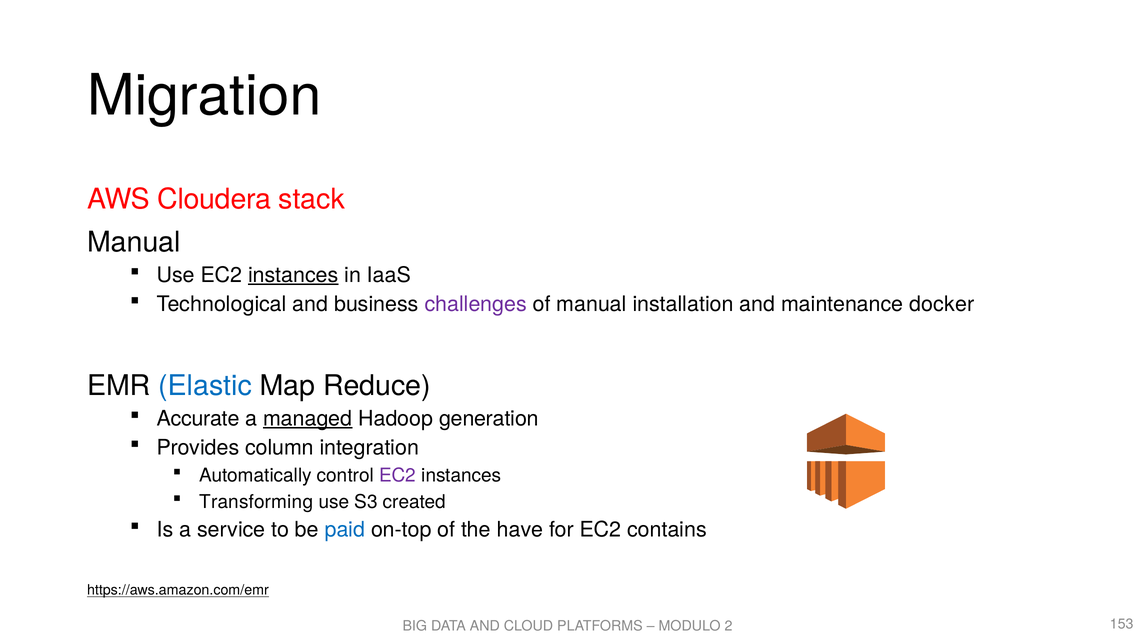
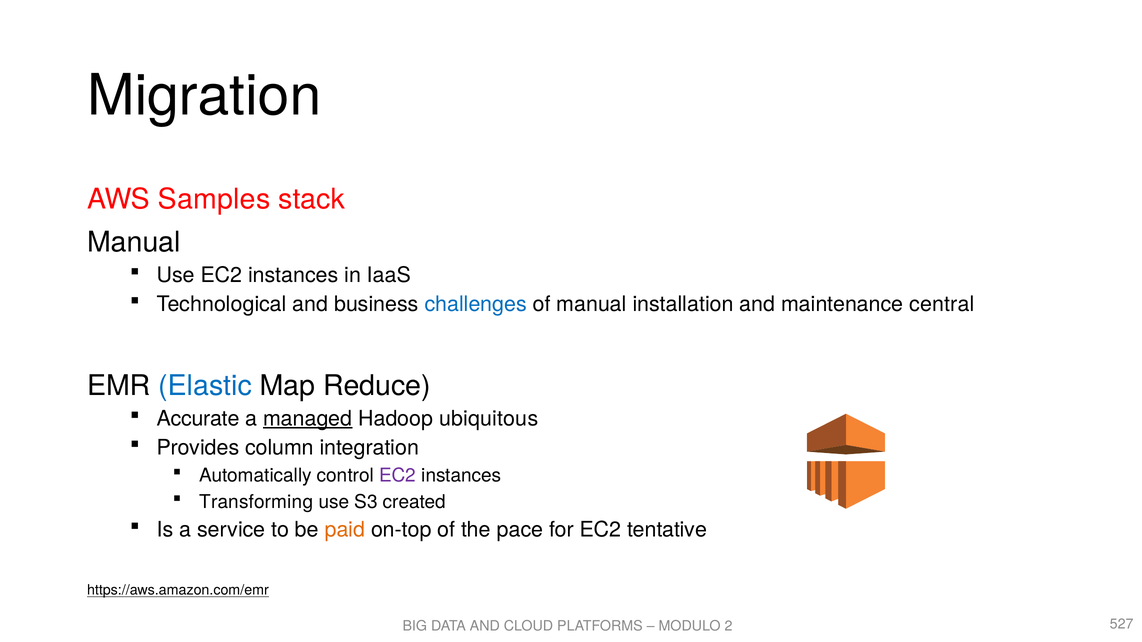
Cloudera: Cloudera -> Samples
instances at (293, 275) underline: present -> none
challenges colour: purple -> blue
docker: docker -> central
generation: generation -> ubiquitous
paid colour: blue -> orange
have: have -> pace
contains: contains -> tentative
153: 153 -> 527
